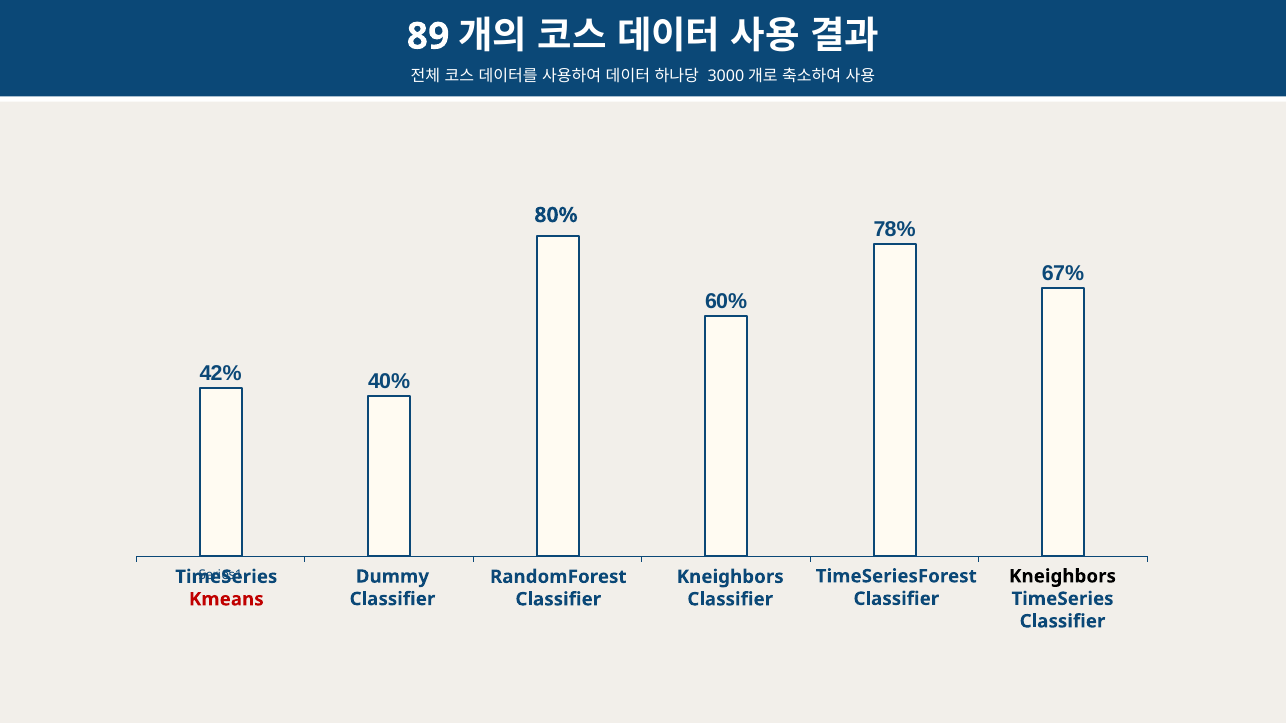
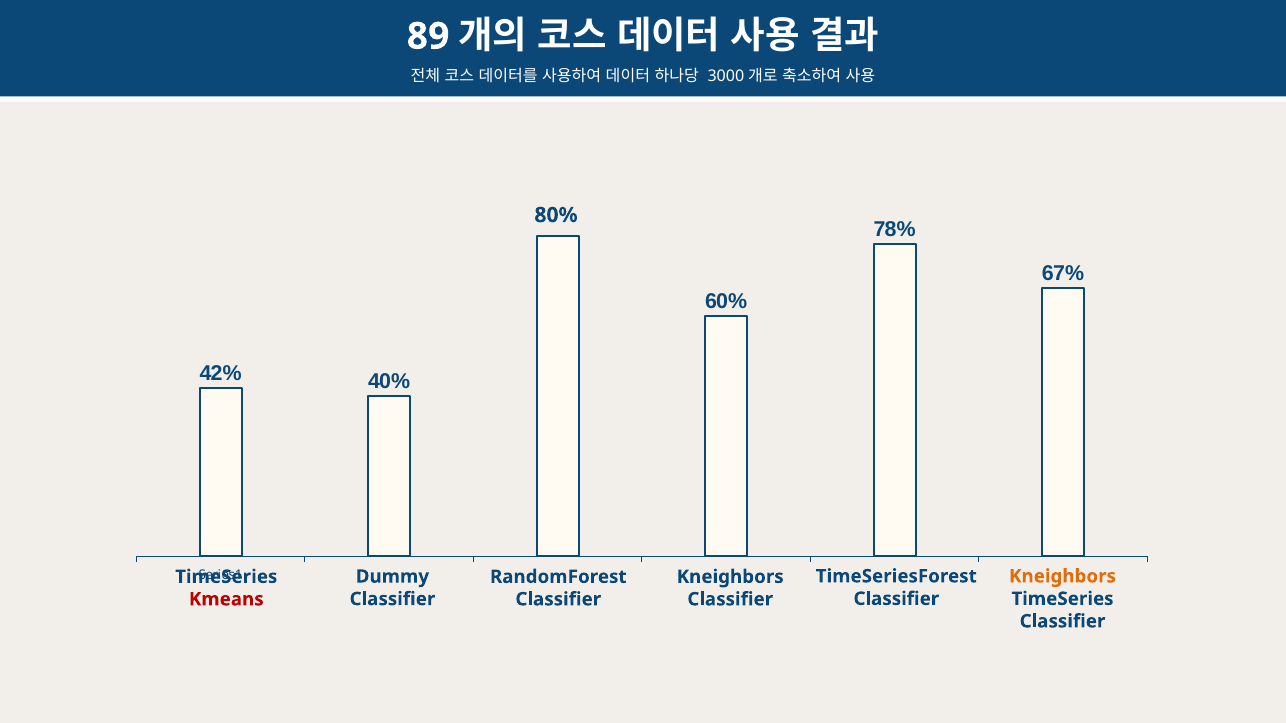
Kneighbors at (1062, 577) colour: black -> orange
